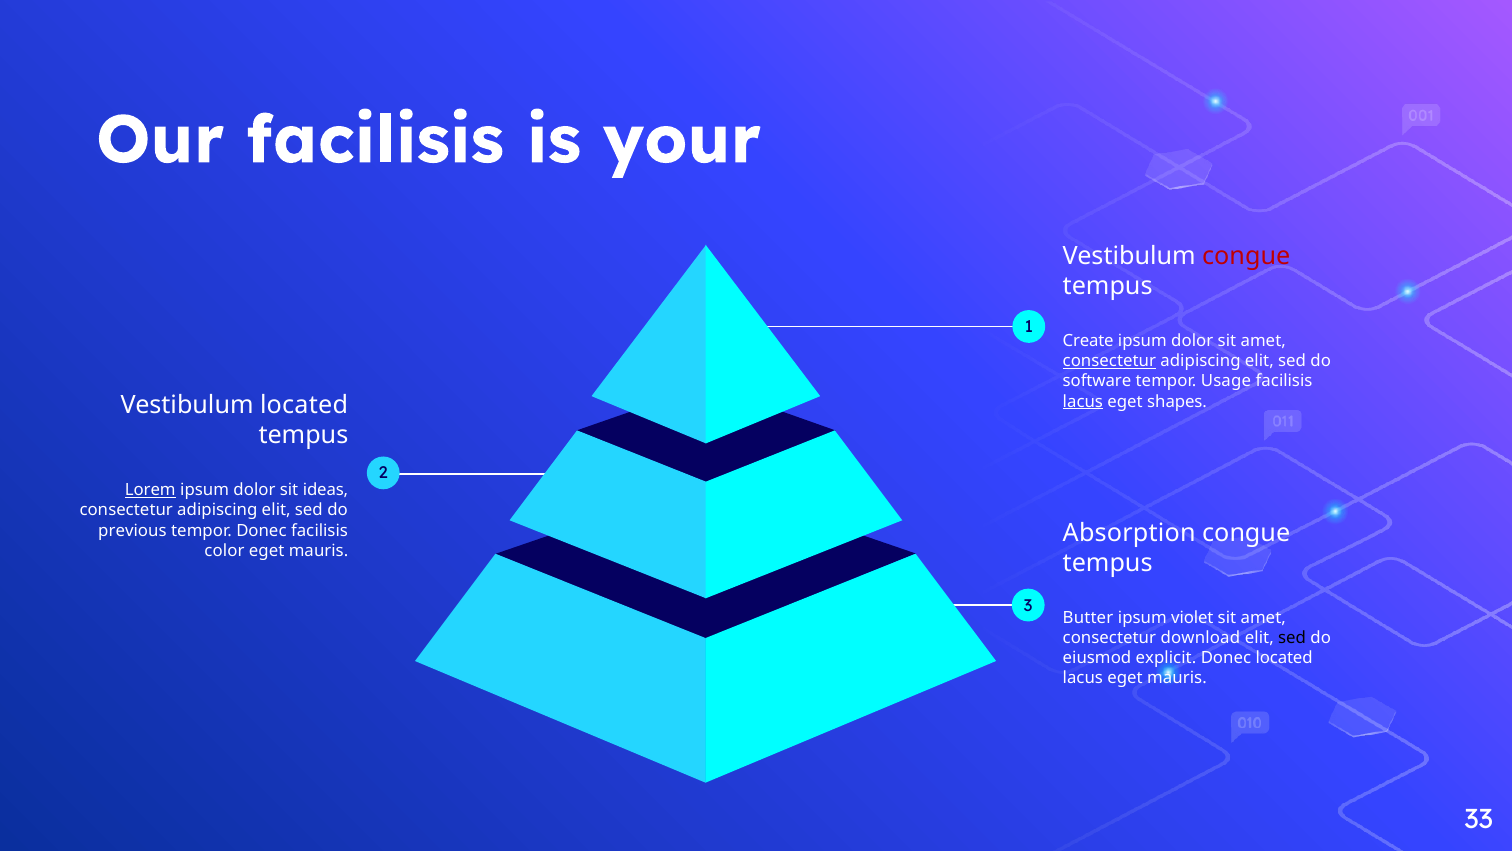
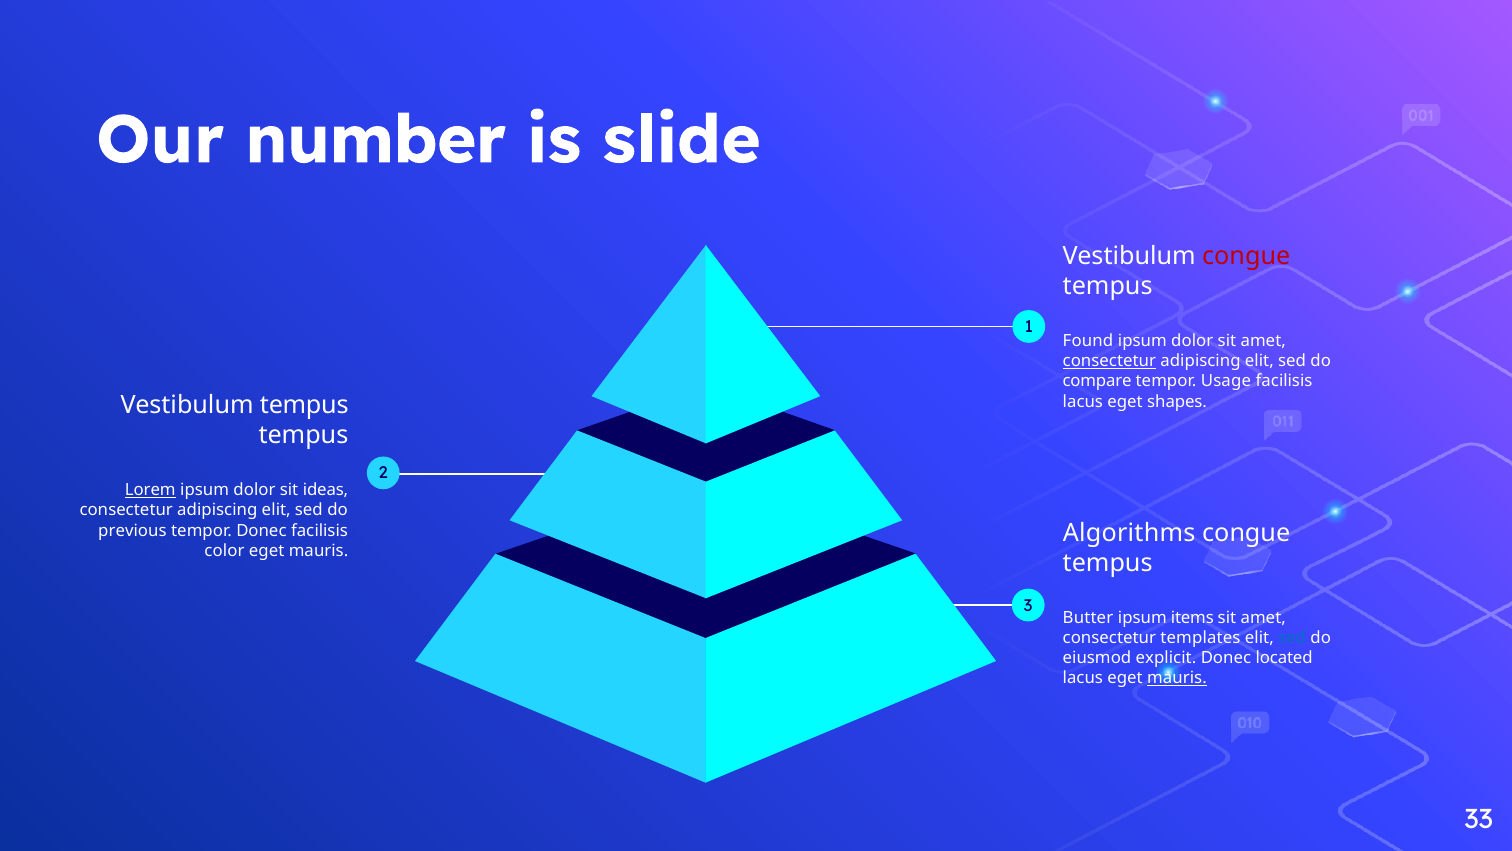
Our facilisis: facilisis -> number
your: your -> slide
Create: Create -> Found
software: software -> compare
lacus at (1083, 401) underline: present -> none
Vestibulum located: located -> tempus
Absorption: Absorption -> Algorithms
violet: violet -> items
download: download -> templates
sed at (1292, 638) colour: black -> blue
mauris at (1177, 678) underline: none -> present
